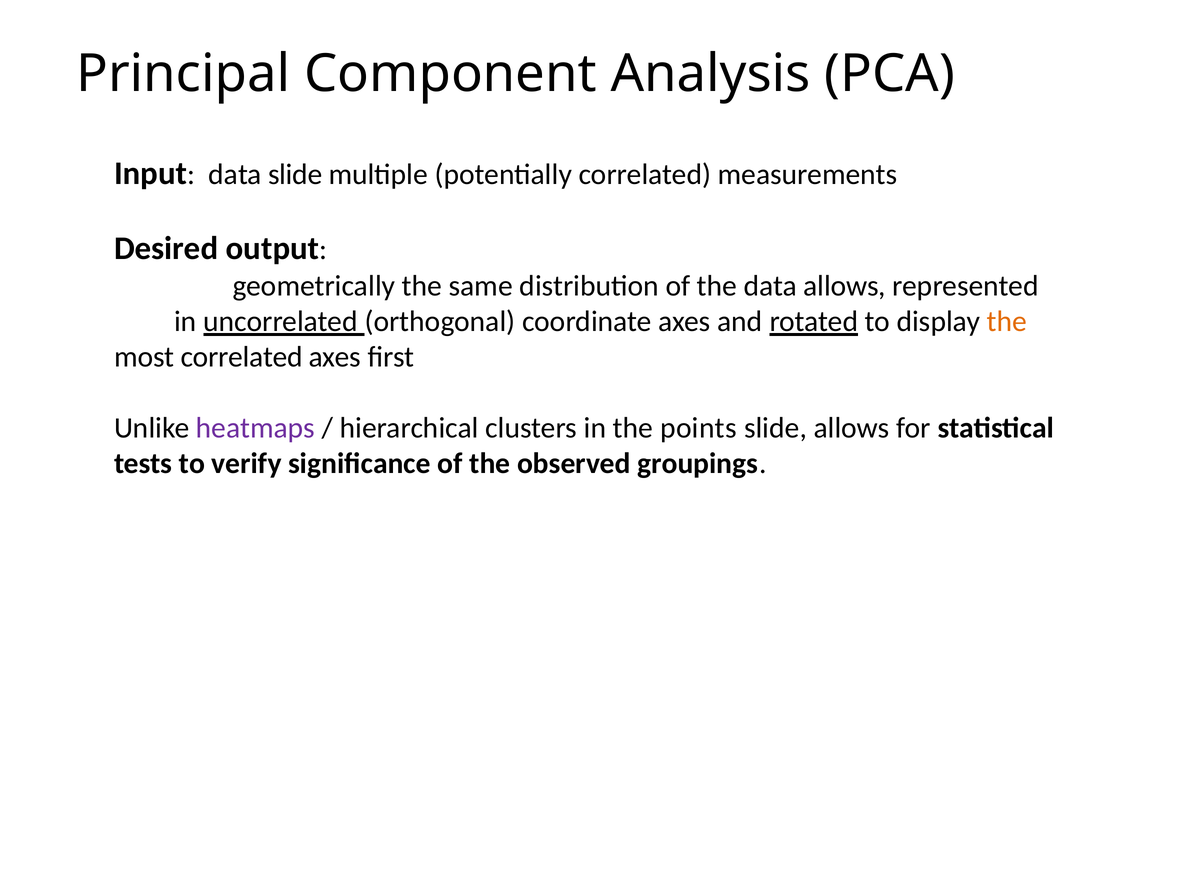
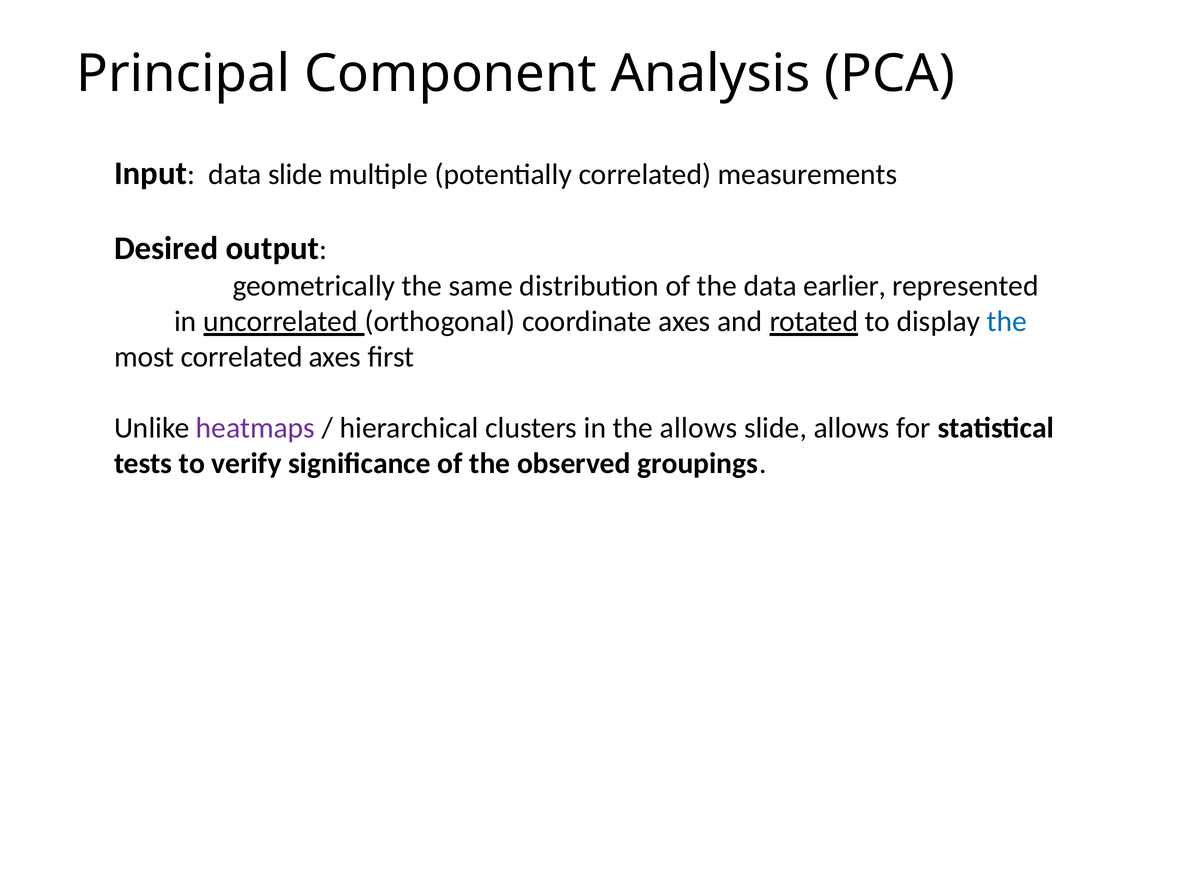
data allows: allows -> earlier
the at (1007, 321) colour: orange -> blue
the points: points -> allows
